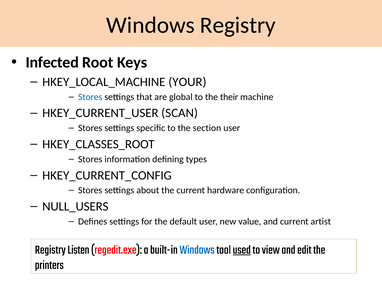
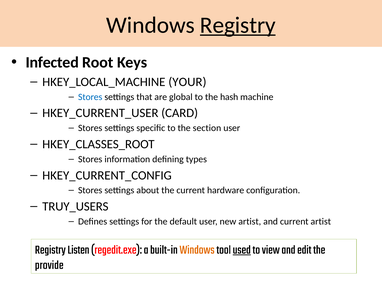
Registry at (238, 25) underline: none -> present
their: their -> hash
SCAN: SCAN -> CARD
NULL_USERS: NULL_USERS -> TRUY_USERS
new value: value -> artist
Windows at (197, 250) colour: blue -> orange
printers: printers -> provide
